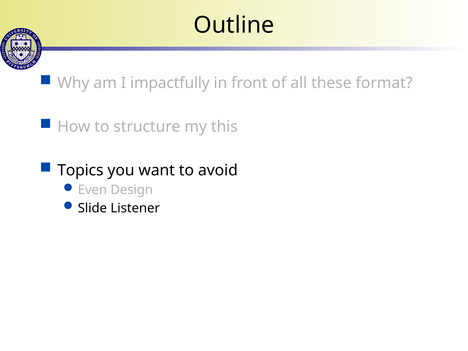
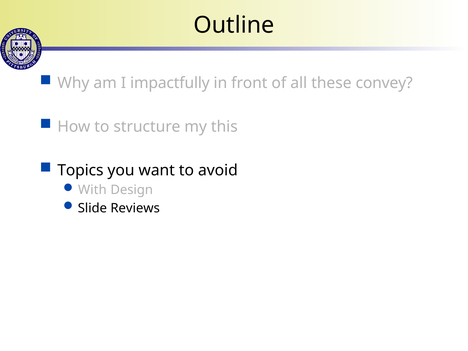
format: format -> convey
Even: Even -> With
Listener: Listener -> Reviews
